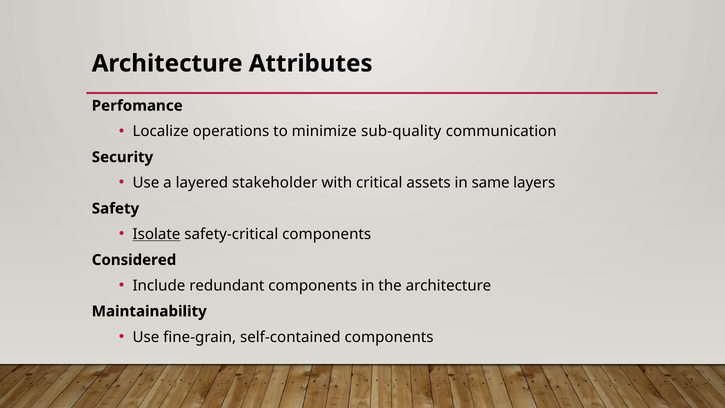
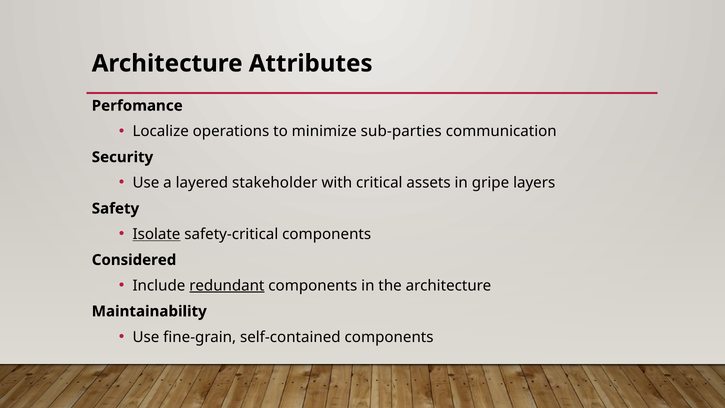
sub-quality: sub-quality -> sub-parties
same: same -> gripe
redundant underline: none -> present
